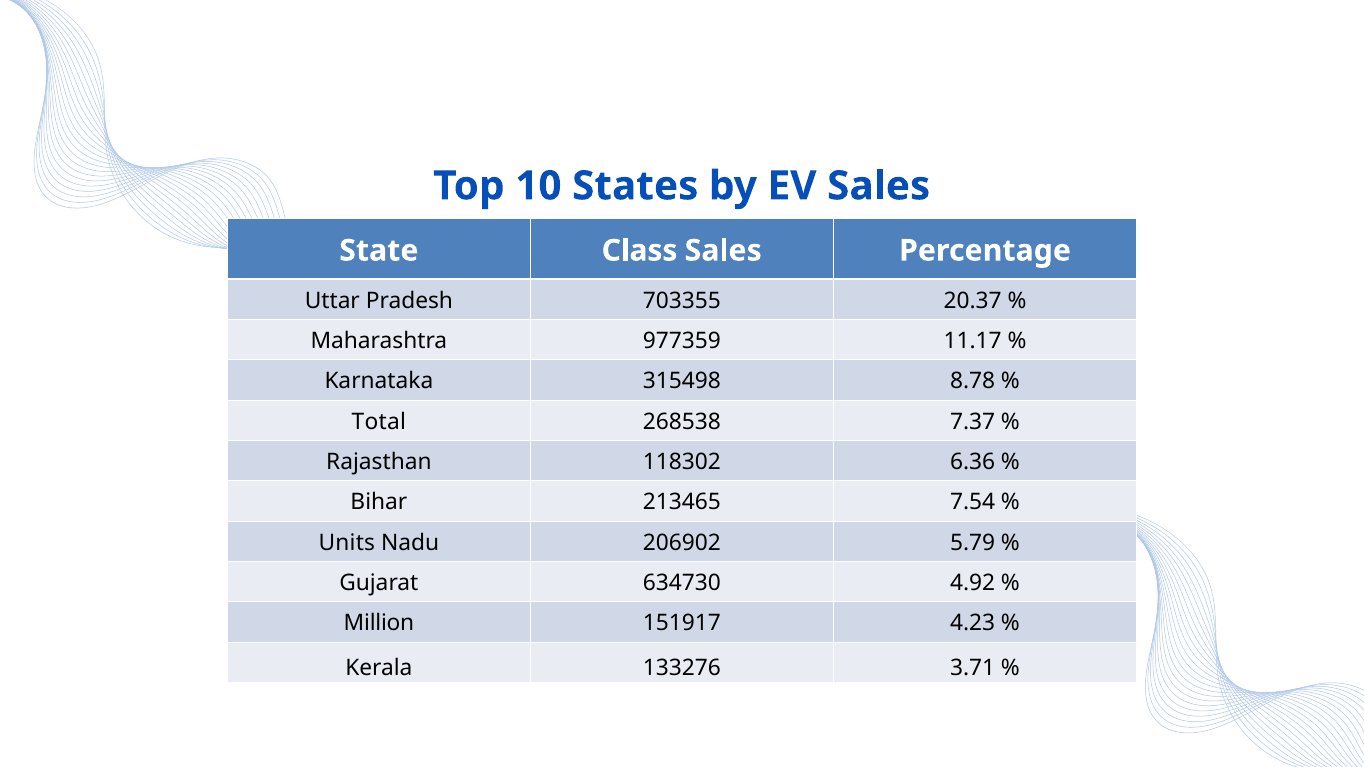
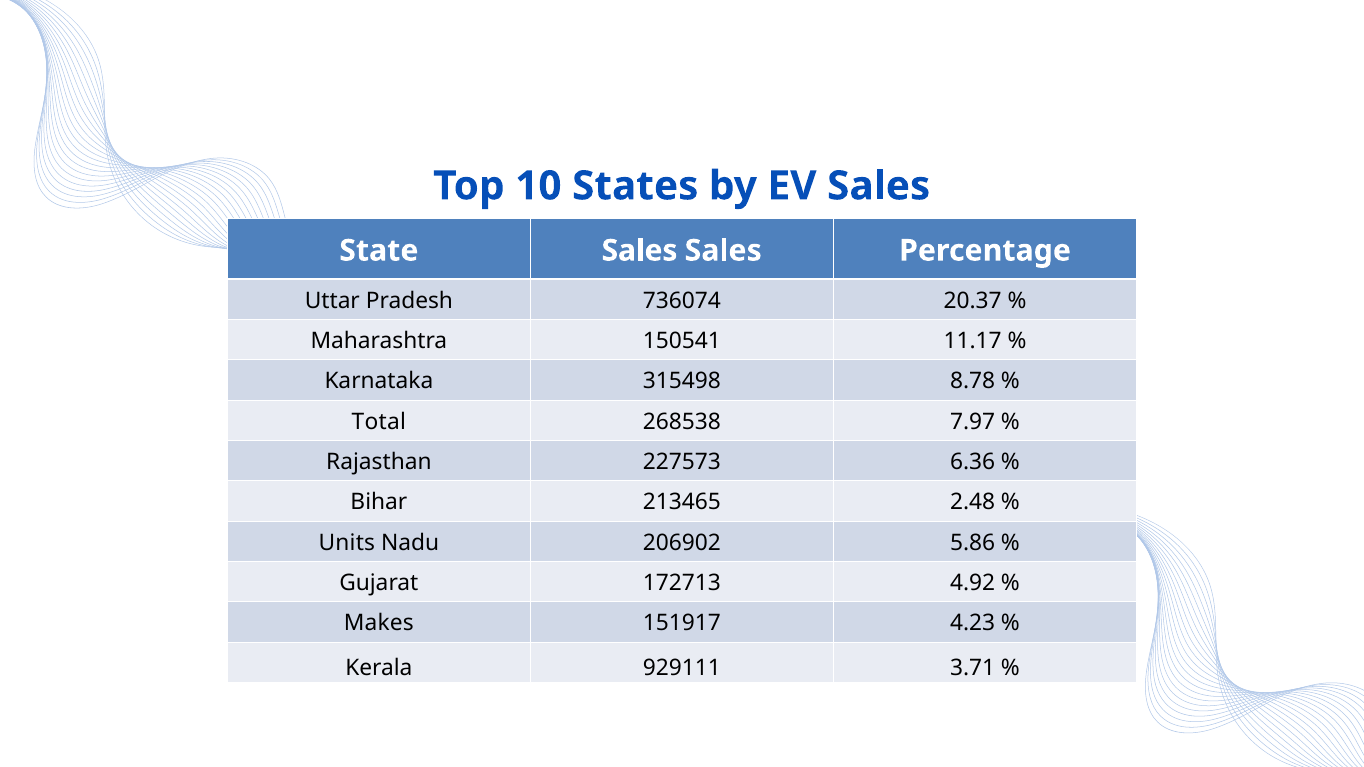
State Class: Class -> Sales
703355: 703355 -> 736074
977359: 977359 -> 150541
7.37: 7.37 -> 7.97
118302: 118302 -> 227573
7.54: 7.54 -> 2.48
5.79: 5.79 -> 5.86
634730: 634730 -> 172713
Million: Million -> Makes
133276: 133276 -> 929111
